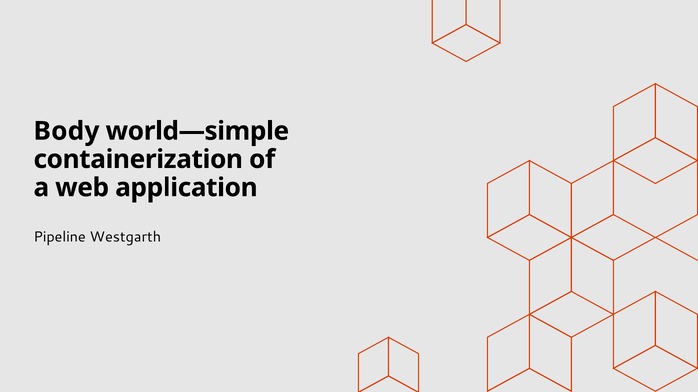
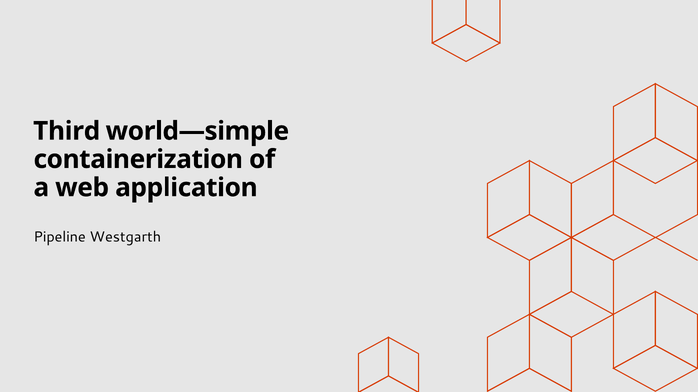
Body: Body -> Third
